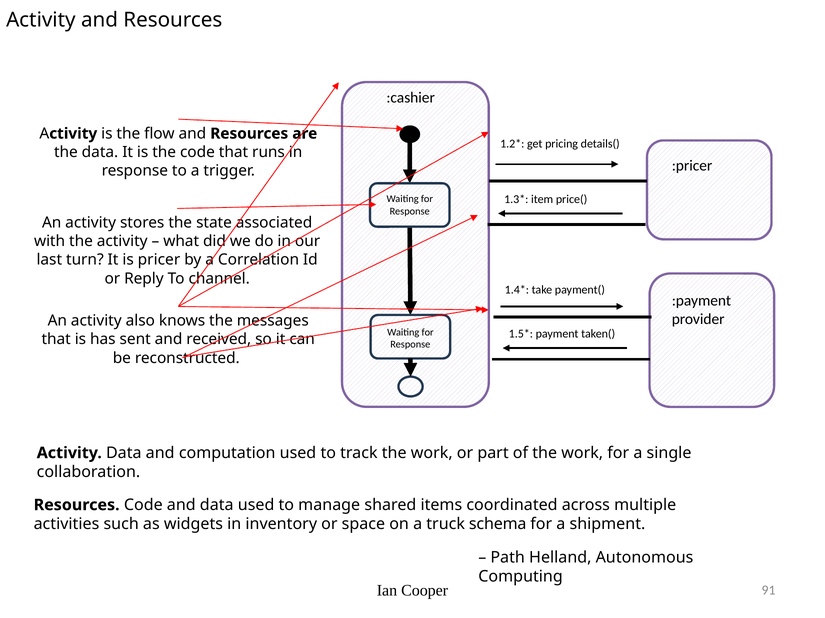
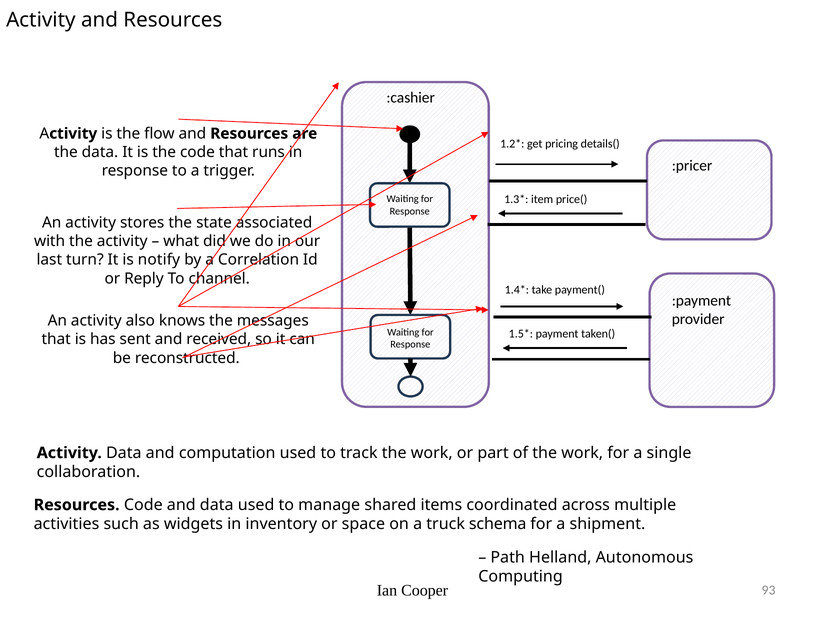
pricer: pricer -> notify
91: 91 -> 93
